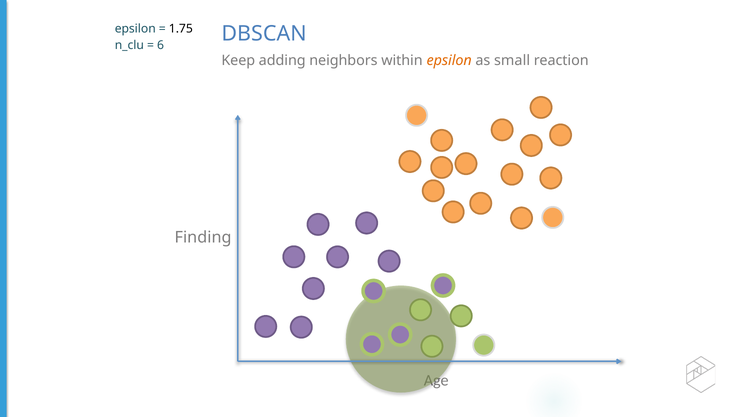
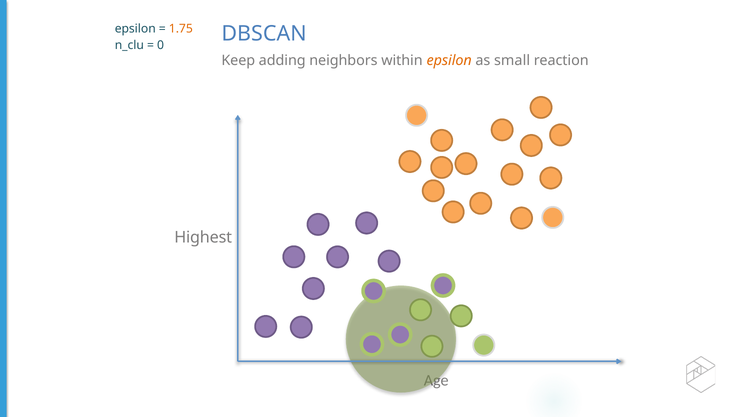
1.75 colour: black -> orange
6: 6 -> 0
Finding: Finding -> Highest
